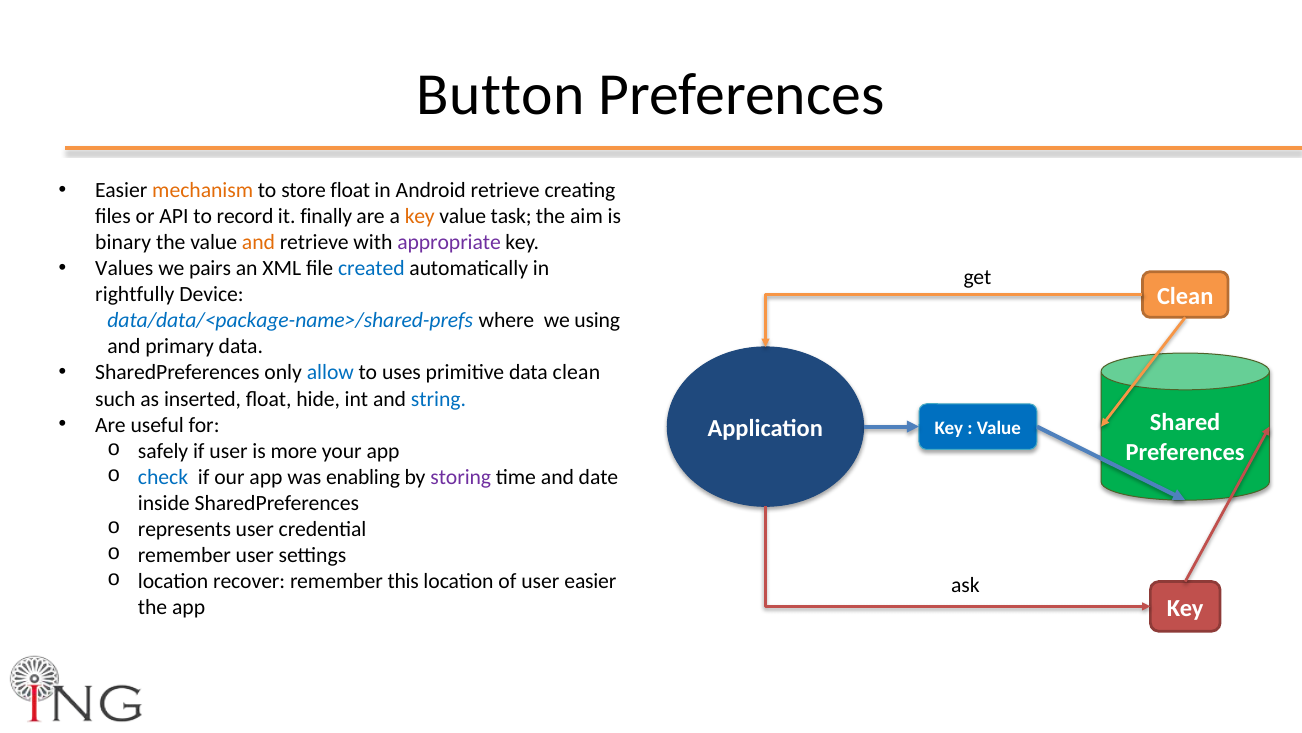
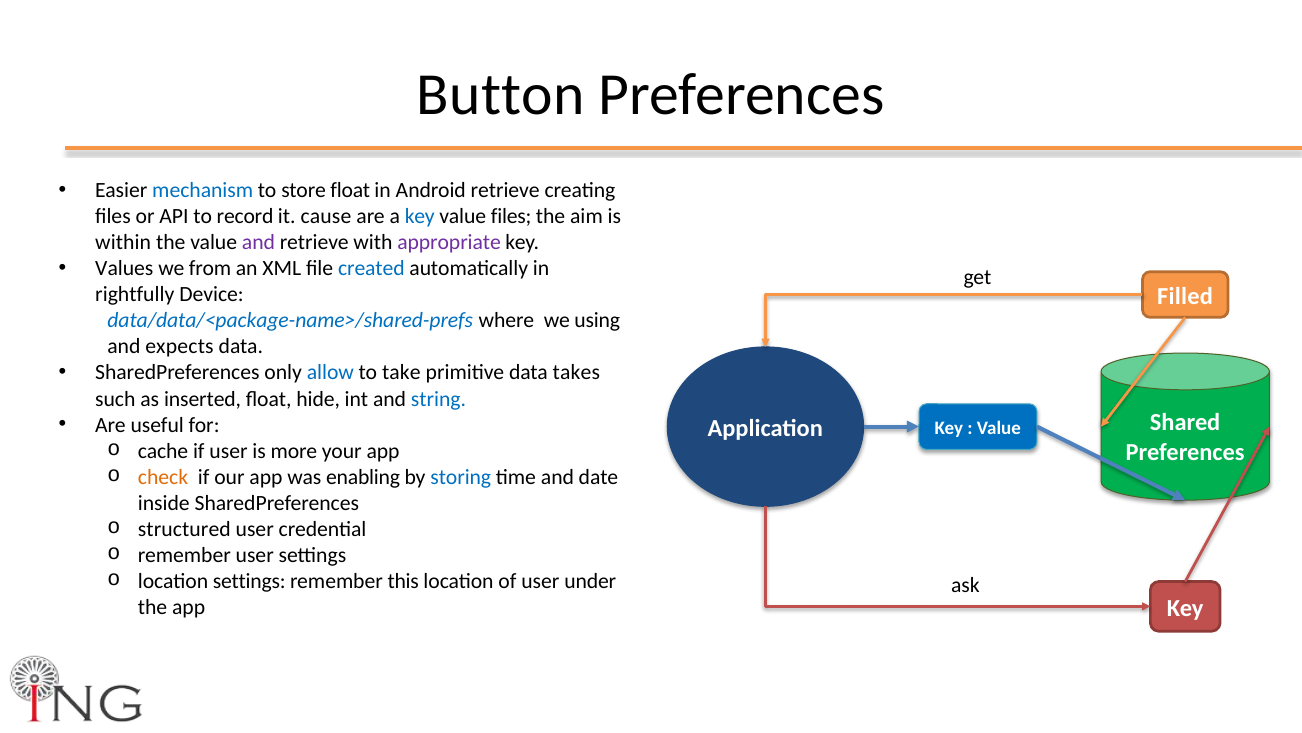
mechanism colour: orange -> blue
finally: finally -> cause
key at (420, 216) colour: orange -> blue
value task: task -> files
binary: binary -> within
and at (259, 242) colour: orange -> purple
pairs: pairs -> from
Clean at (1185, 296): Clean -> Filled
primary: primary -> expects
uses: uses -> take
data clean: clean -> takes
safely: safely -> cache
check colour: blue -> orange
storing colour: purple -> blue
represents: represents -> structured
location recover: recover -> settings
user easier: easier -> under
